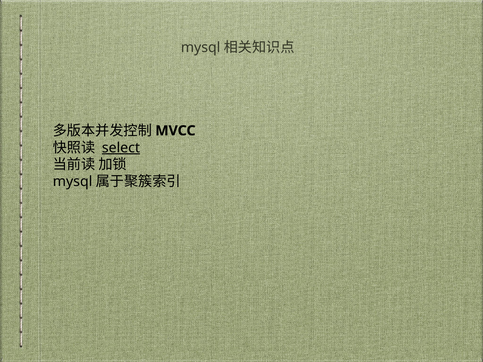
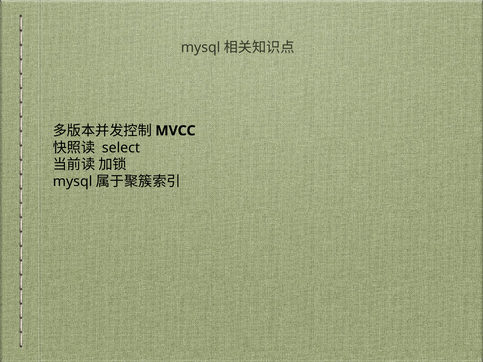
select underline: present -> none
